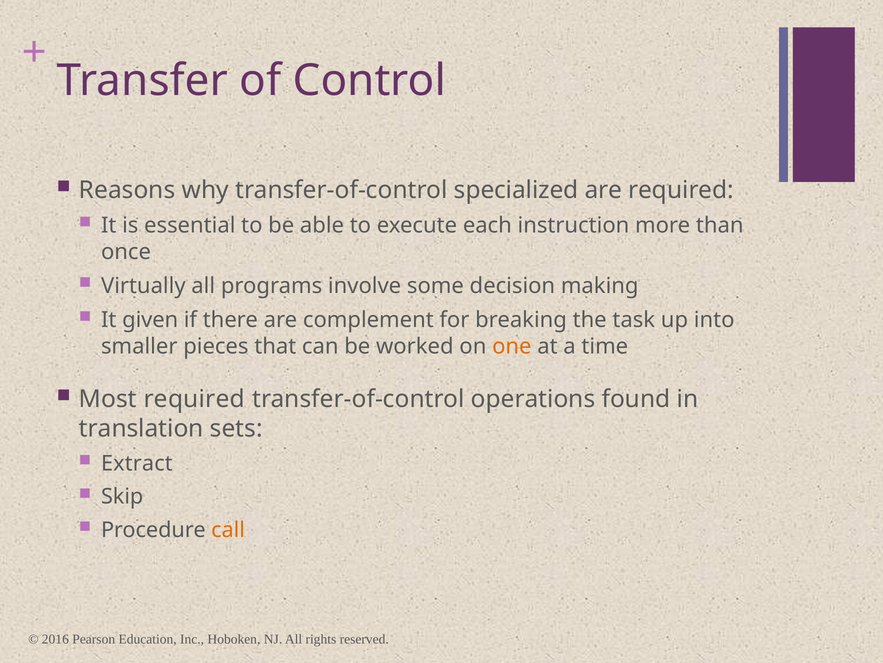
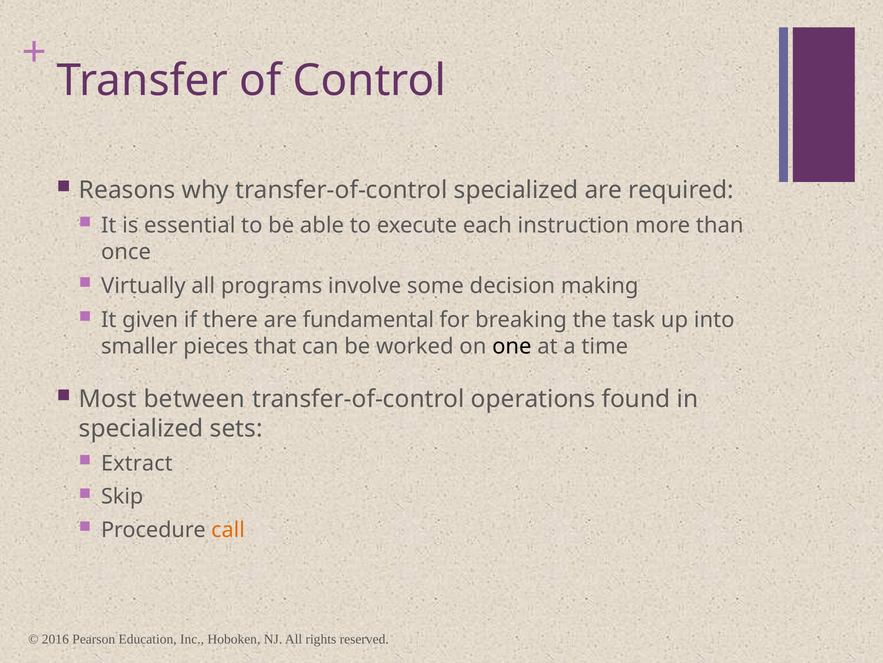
complement: complement -> fundamental
one colour: orange -> black
Most required: required -> between
translation at (141, 428): translation -> specialized
